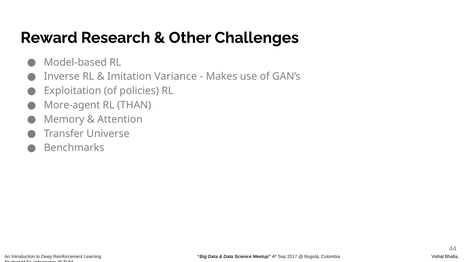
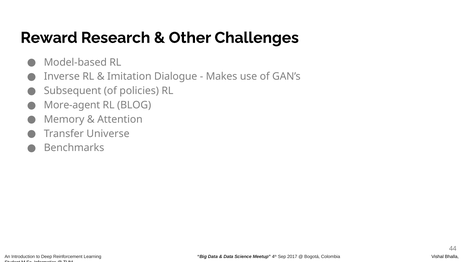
Variance: Variance -> Dialogue
Exploitation: Exploitation -> Subsequent
THAN: THAN -> BLOG
